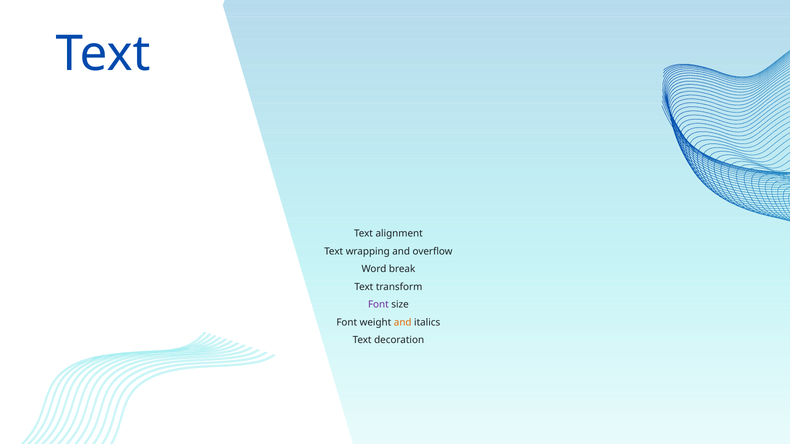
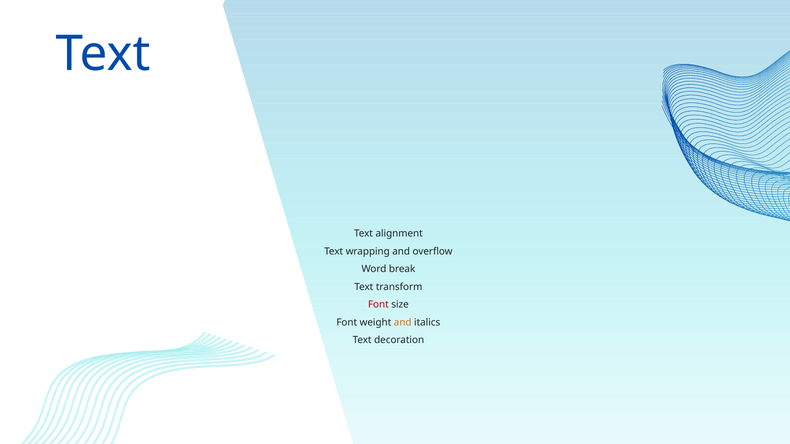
Font at (378, 305) colour: purple -> red
